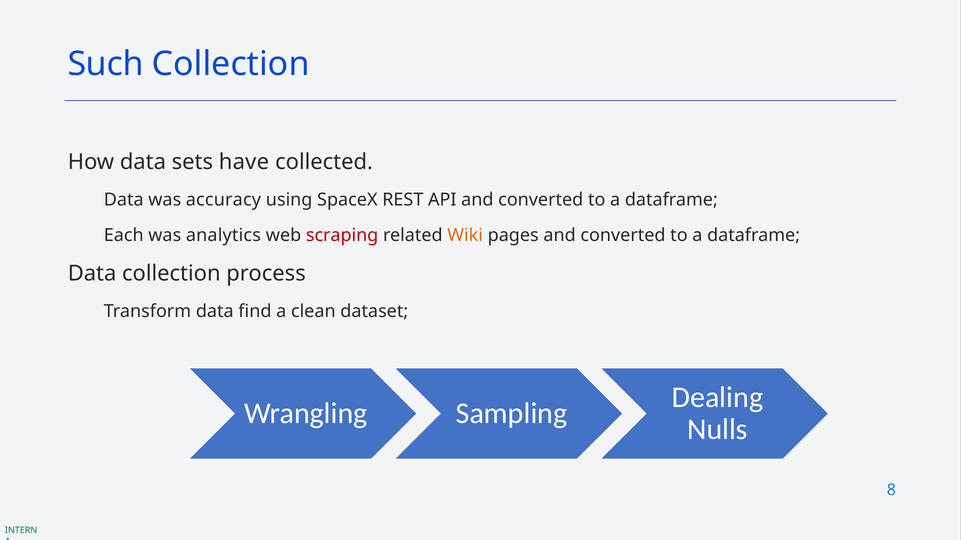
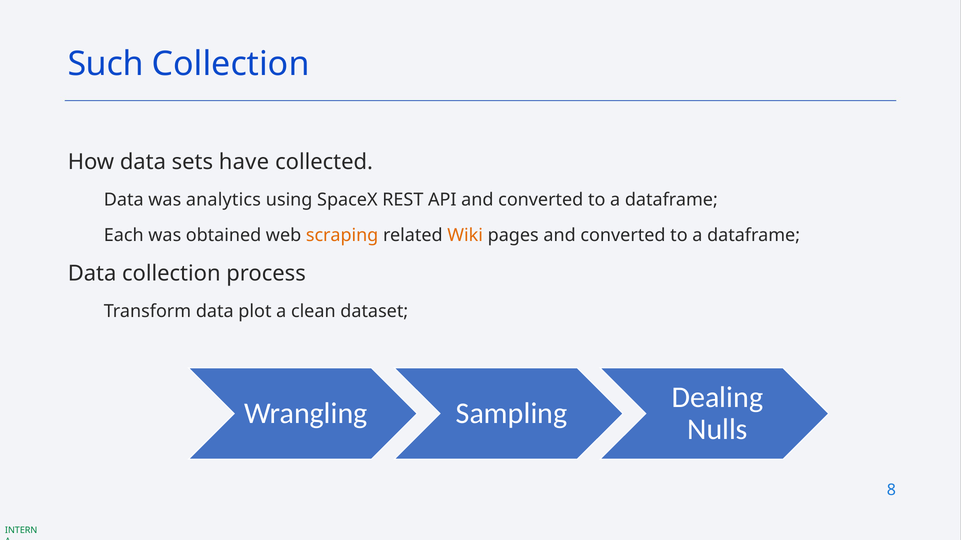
accuracy: accuracy -> analytics
analytics: analytics -> obtained
scraping colour: red -> orange
find: find -> plot
